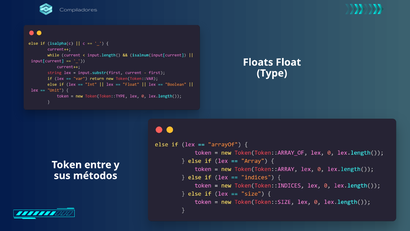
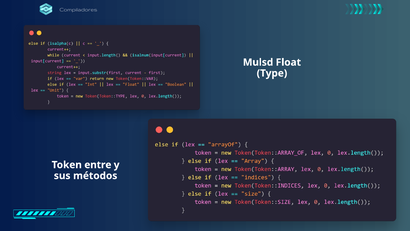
Floats: Floats -> Mulsd
